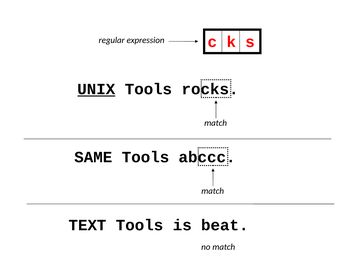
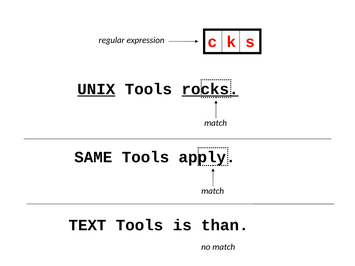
rocks underline: none -> present
abccc: abccc -> apply
beat: beat -> than
